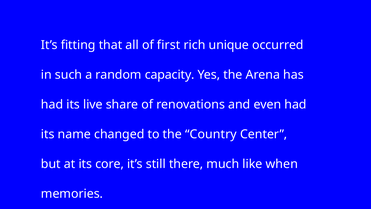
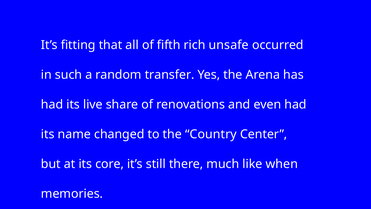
first: first -> fifth
unique: unique -> unsafe
capacity: capacity -> transfer
